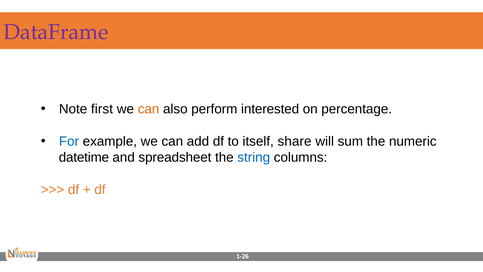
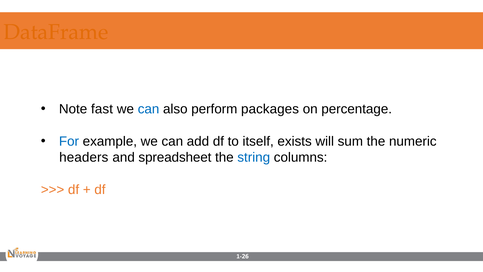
DataFrame colour: purple -> orange
first: first -> fast
can at (149, 109) colour: orange -> blue
interested: interested -> packages
share: share -> exists
datetime: datetime -> headers
